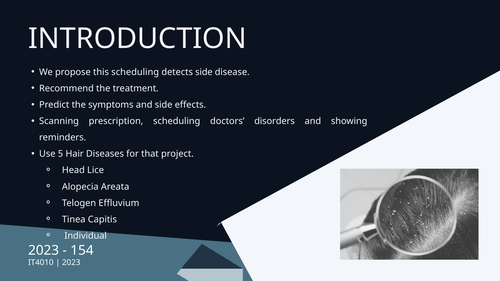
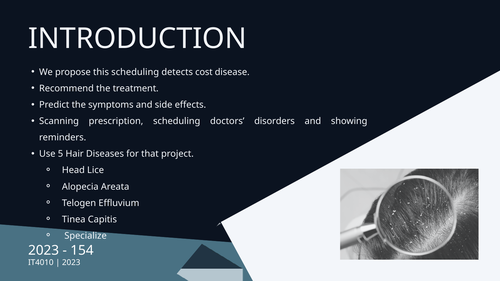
detects side: side -> cost
Individual: Individual -> Specialize
